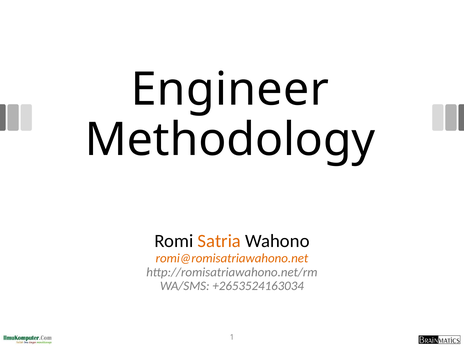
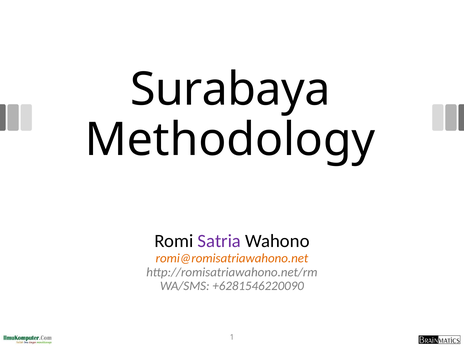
Engineer: Engineer -> Surabaya
Satria colour: orange -> purple
+2653524163034: +2653524163034 -> +6281546220090
